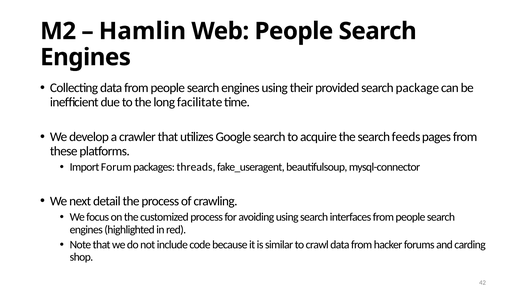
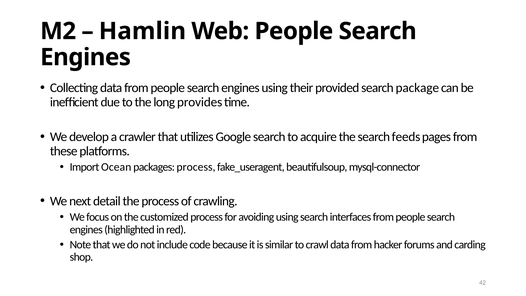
facilitate: facilitate -> provides
Forum: Forum -> Ocean
packages threads: threads -> process
